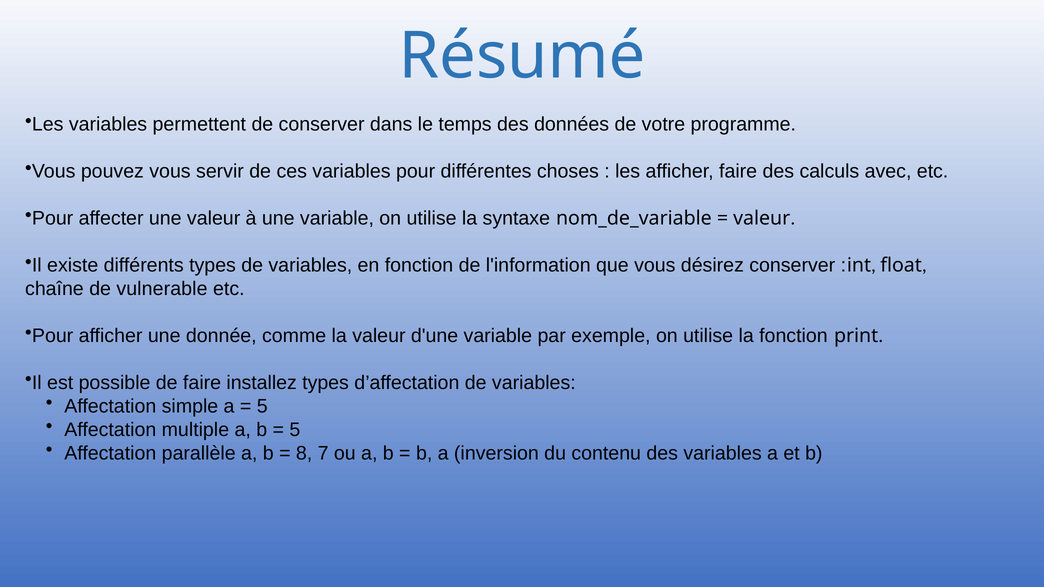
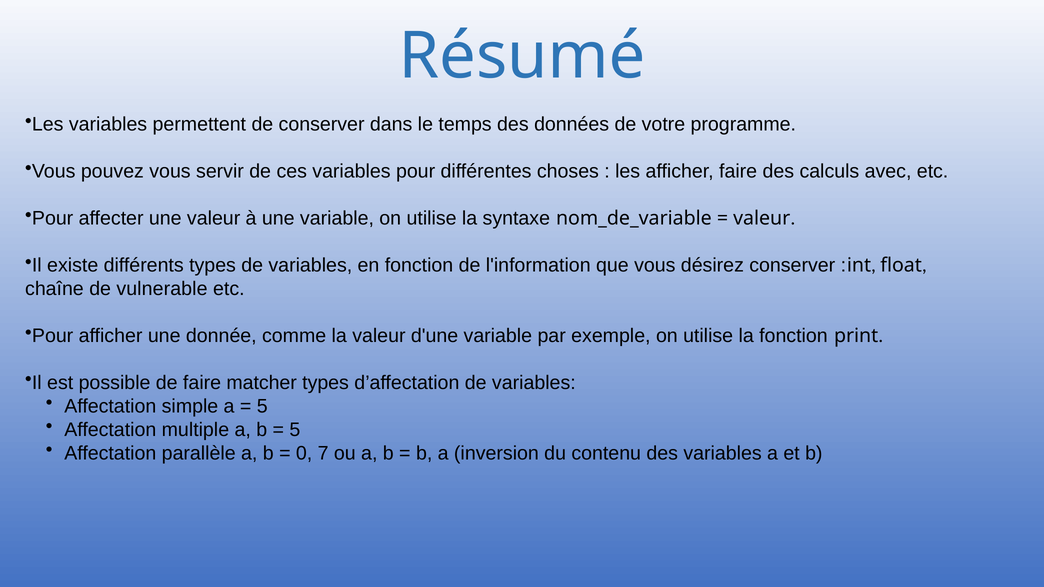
installez: installez -> matcher
8: 8 -> 0
